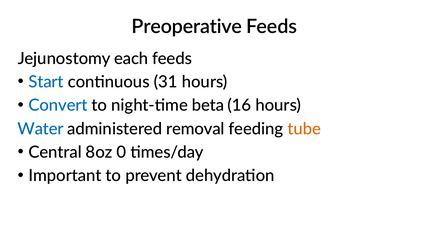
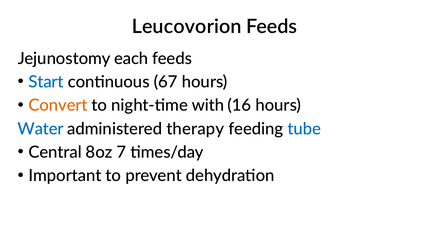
Preoperative: Preoperative -> Leucovorion
31: 31 -> 67
Convert colour: blue -> orange
beta: beta -> with
removal: removal -> therapy
tube colour: orange -> blue
0: 0 -> 7
